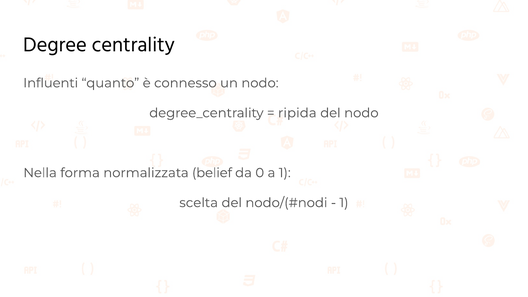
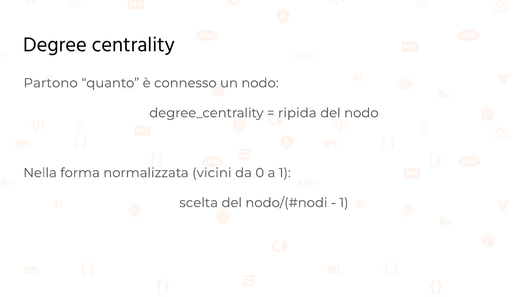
Influenti: Influenti -> Partono
belief: belief -> vicini
